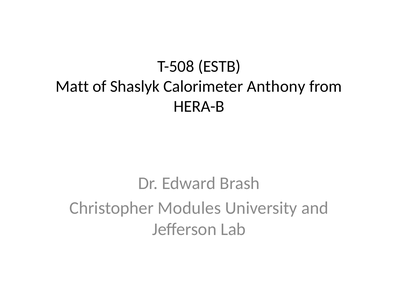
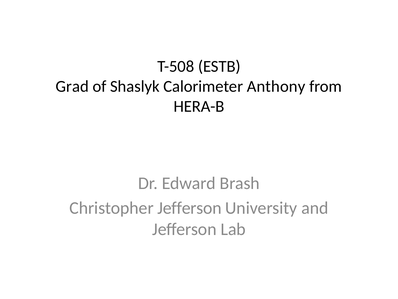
Matt: Matt -> Grad
Christopher Modules: Modules -> Jefferson
